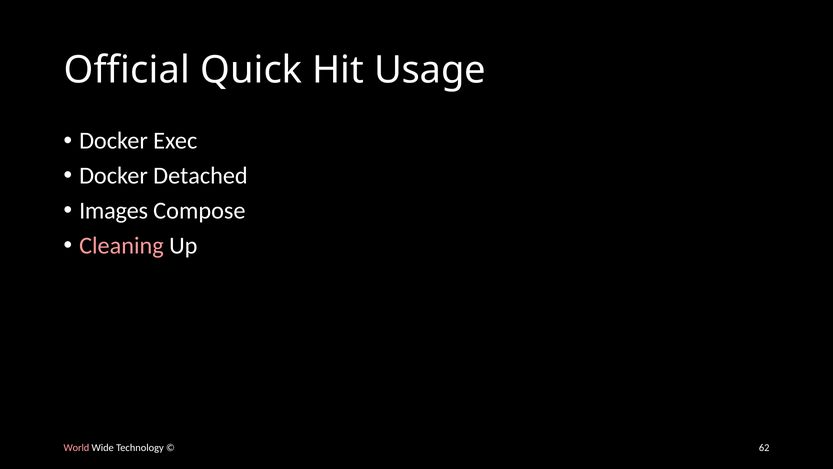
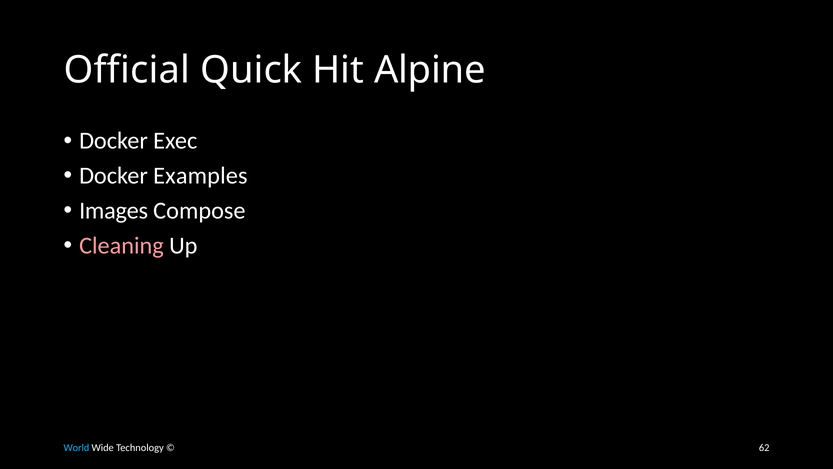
Usage: Usage -> Alpine
Detached: Detached -> Examples
World colour: pink -> light blue
